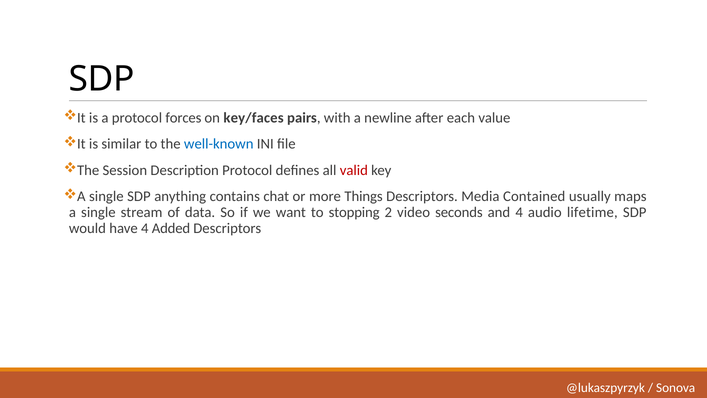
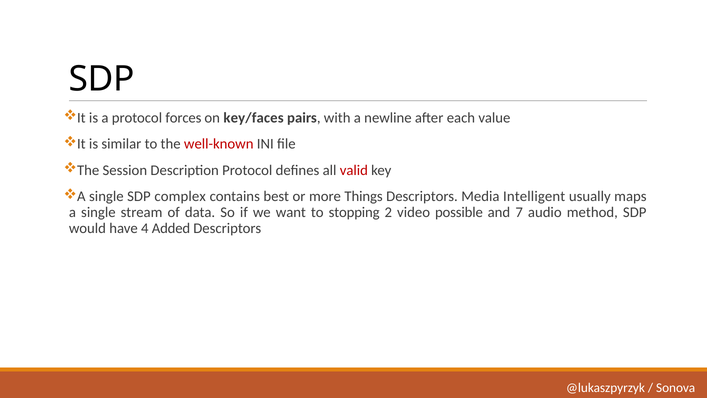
well-known colour: blue -> red
anything: anything -> complex
chat: chat -> best
Contained: Contained -> Intelligent
seconds: seconds -> possible
and 4: 4 -> 7
lifetime: lifetime -> method
